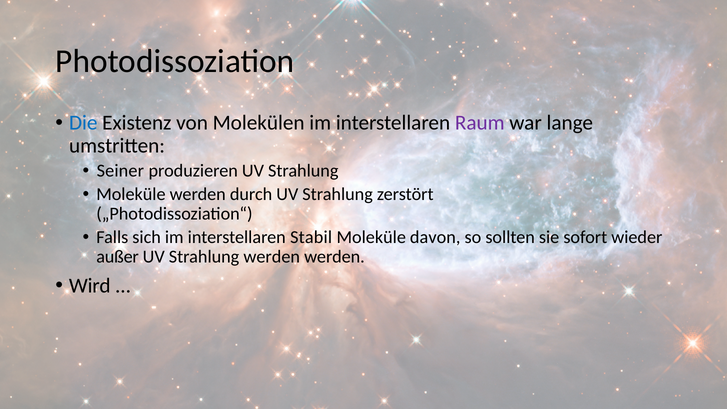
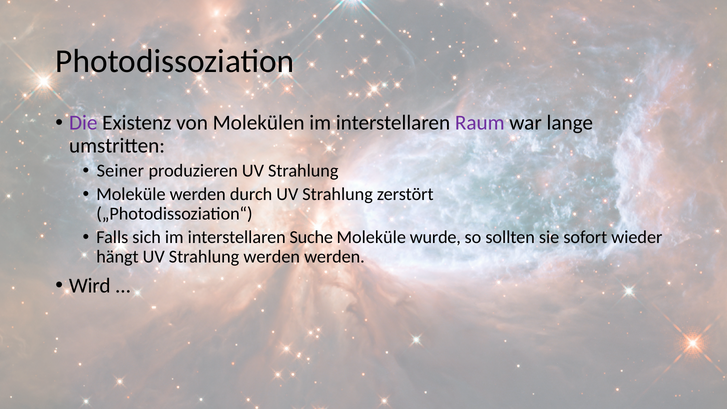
Die colour: blue -> purple
Stabil: Stabil -> Suche
davon: davon -> wurde
außer: außer -> hängt
